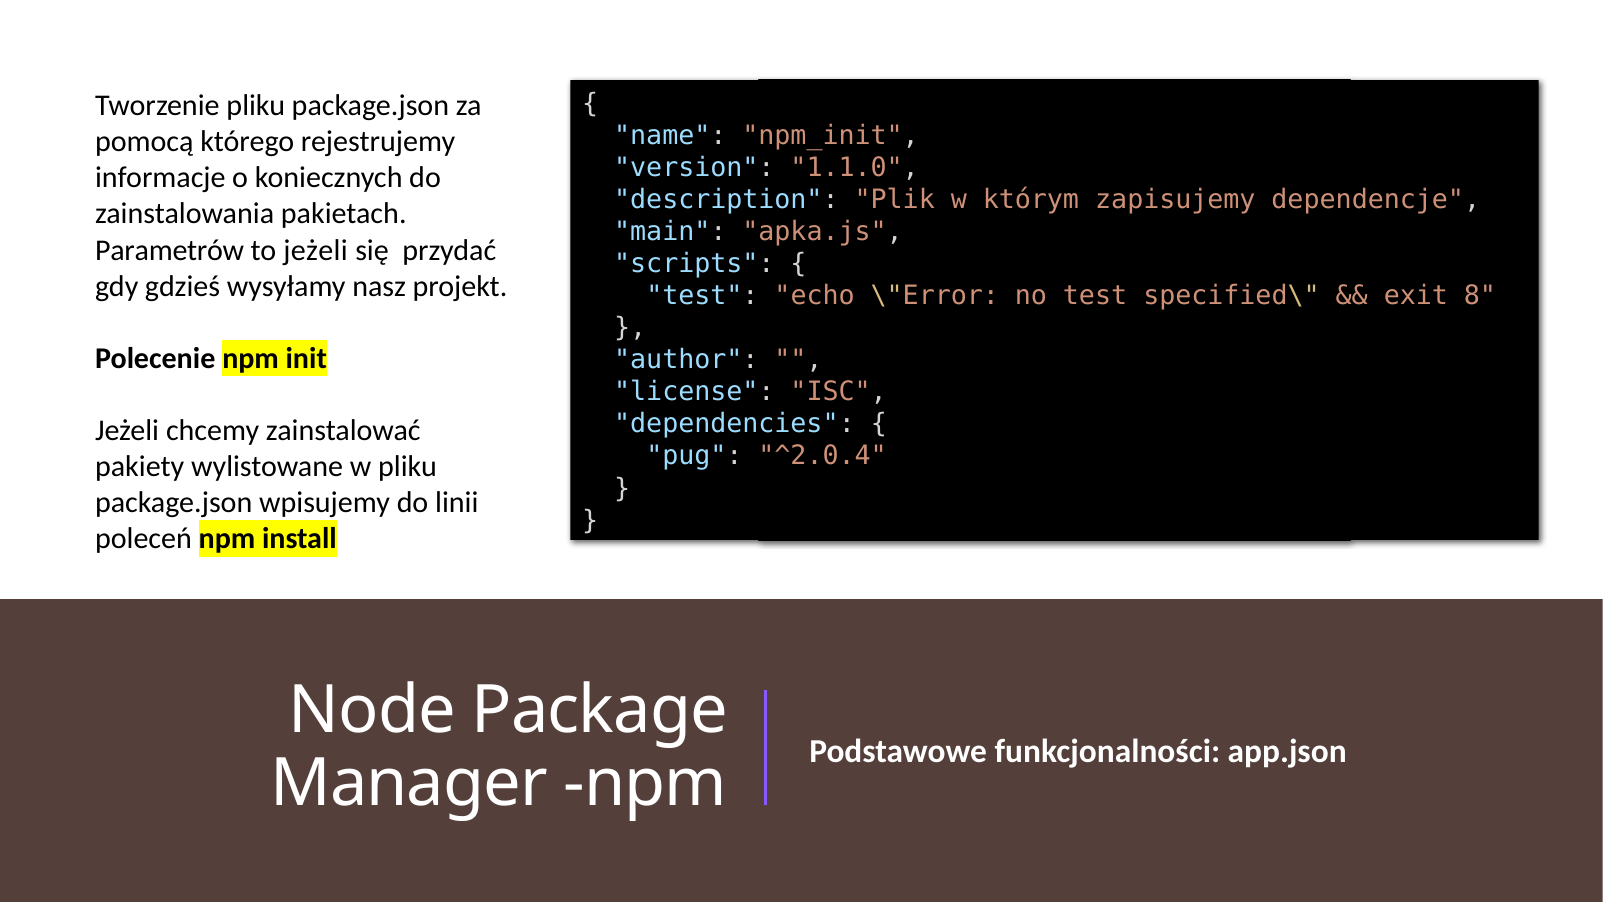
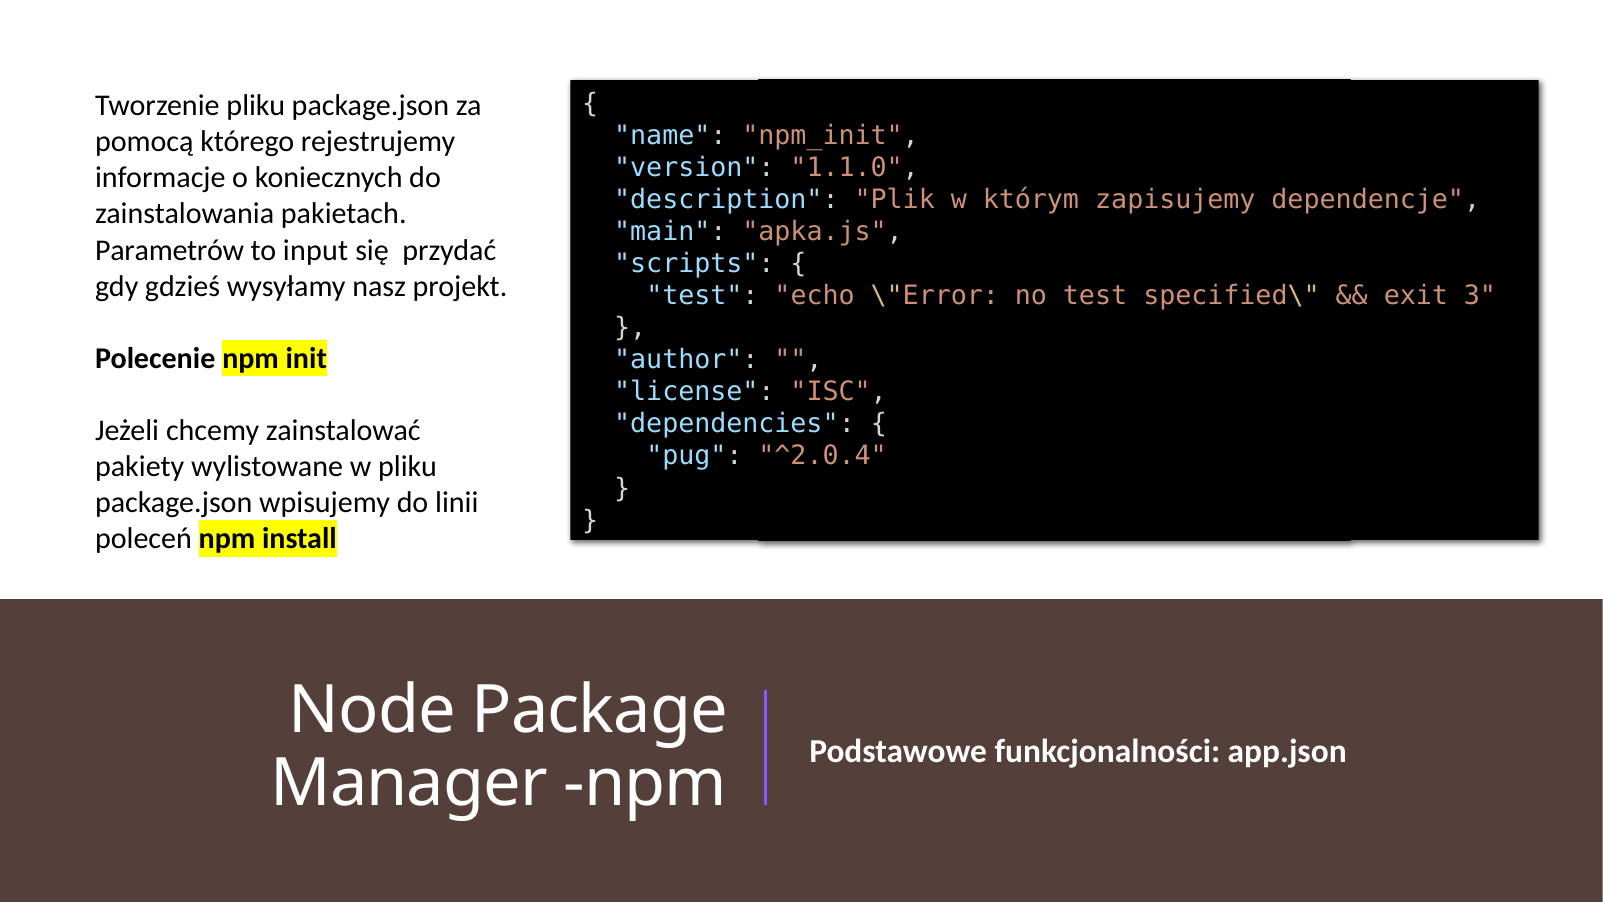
to jeżeli: jeżeli -> input
8: 8 -> 3
